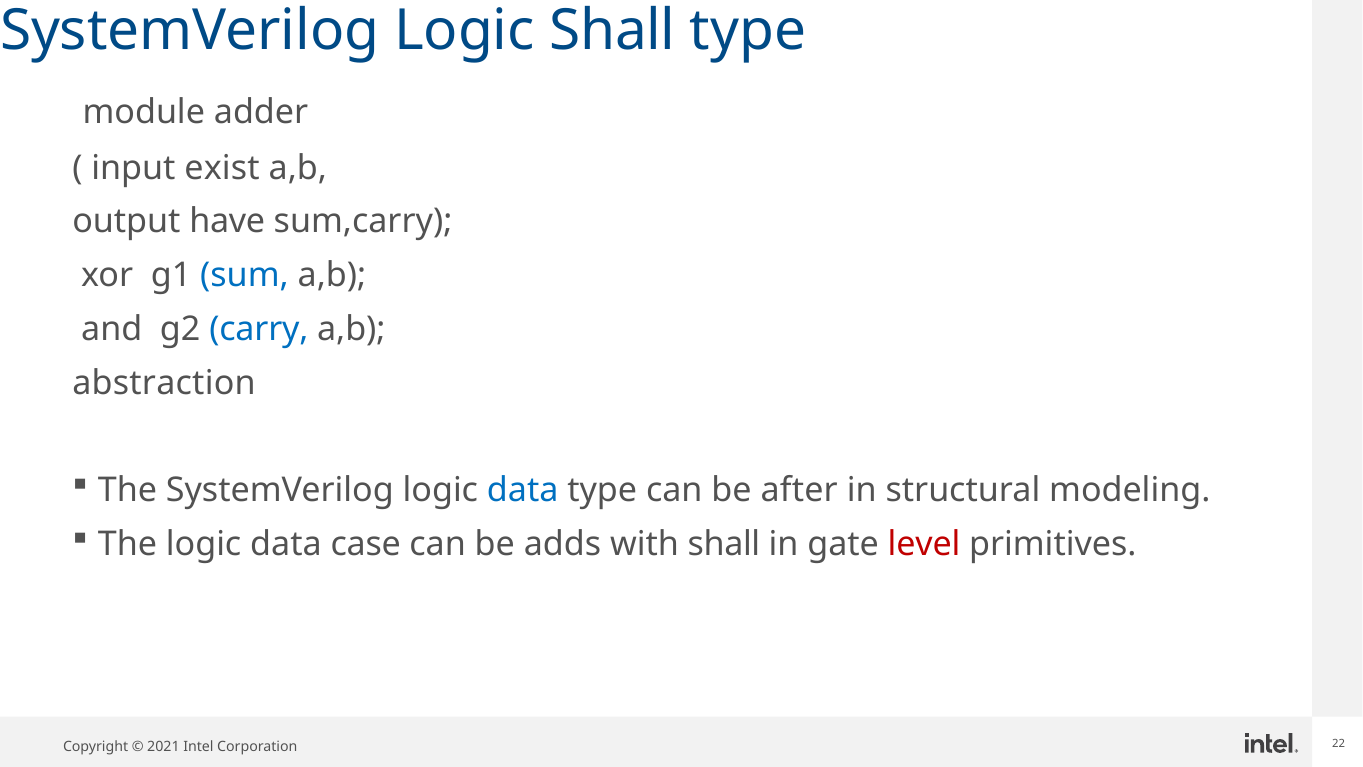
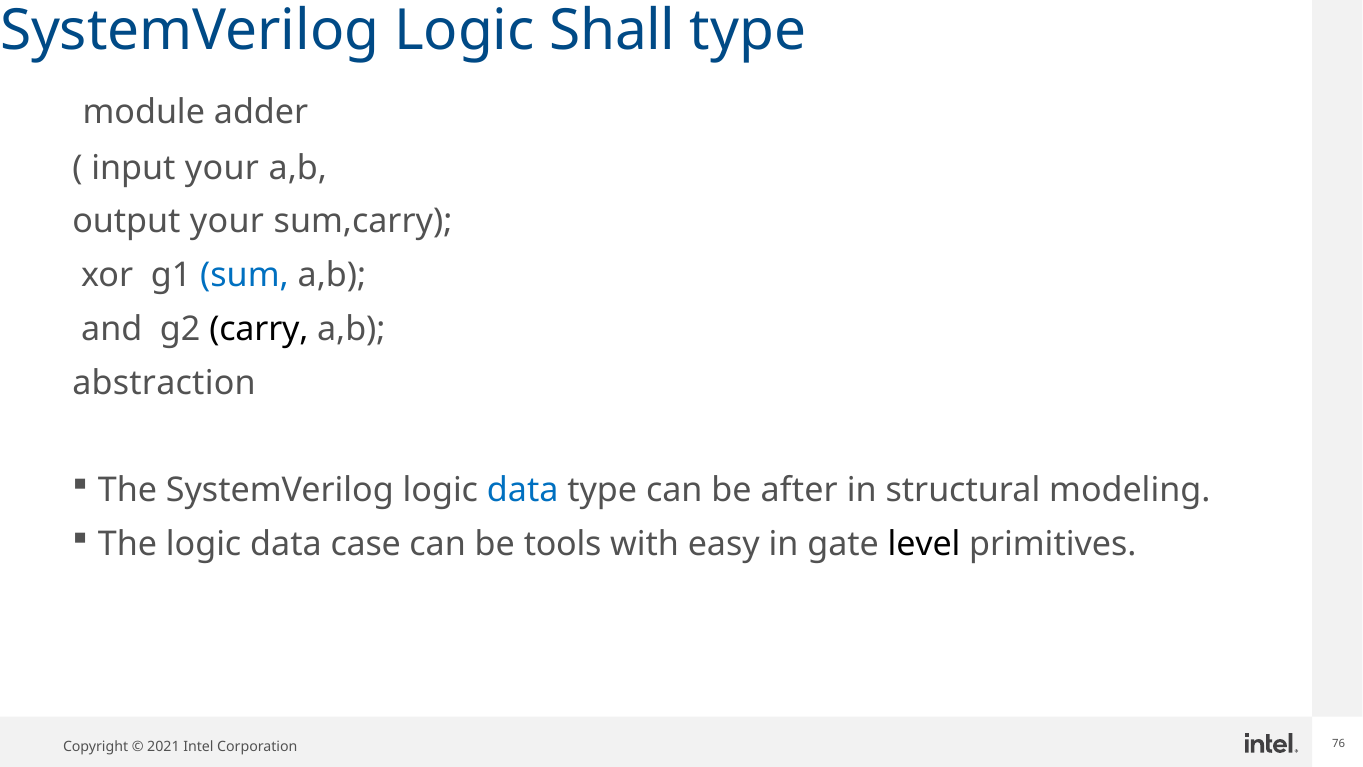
input exist: exist -> your
output have: have -> your
carry colour: blue -> black
adds: adds -> tools
with shall: shall -> easy
level colour: red -> black
22: 22 -> 76
